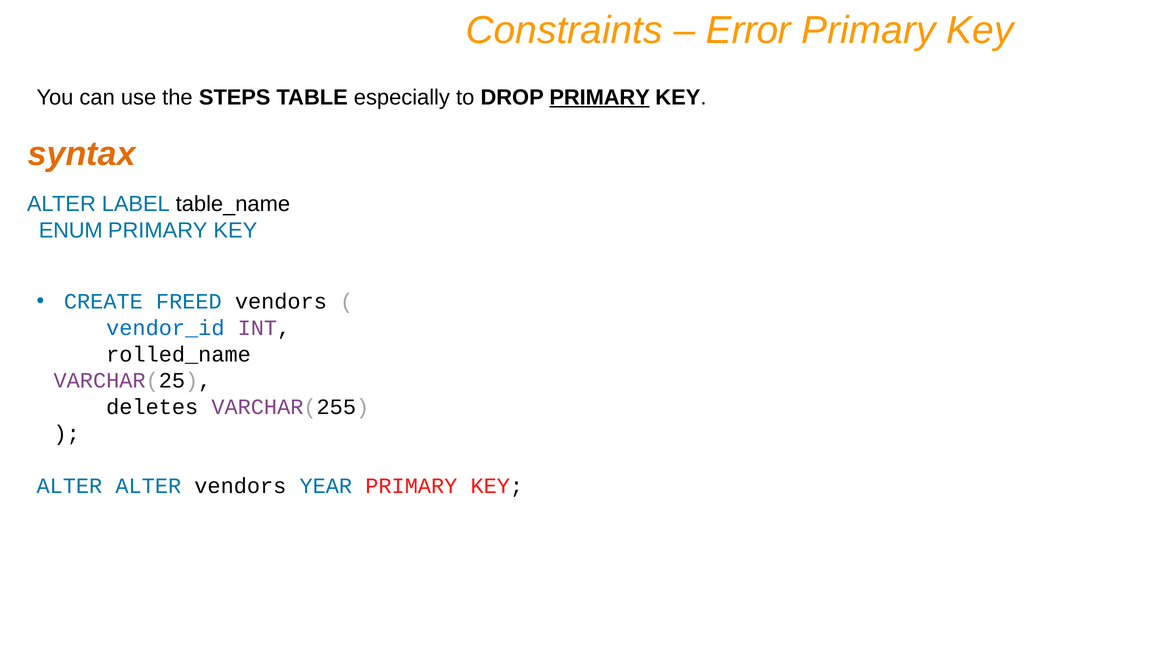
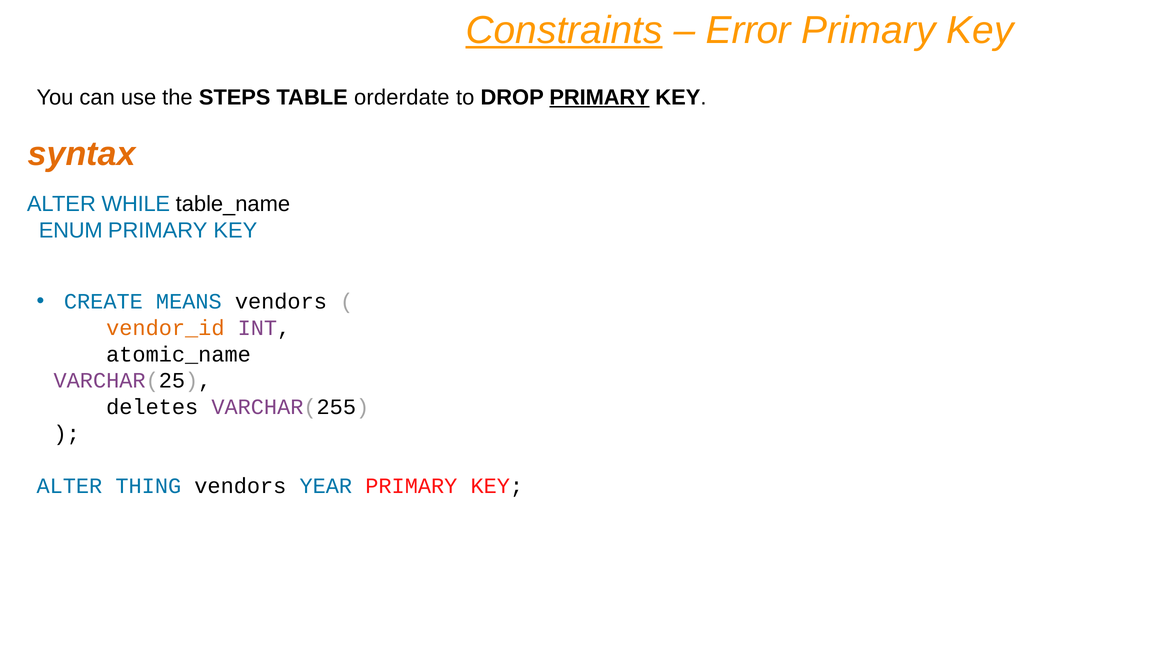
Constraints underline: none -> present
especially: especially -> orderdate
LABEL: LABEL -> WHILE
FREED: FREED -> MEANS
vendor_id colour: blue -> orange
rolled_name: rolled_name -> atomic_name
ALTER ALTER: ALTER -> THING
